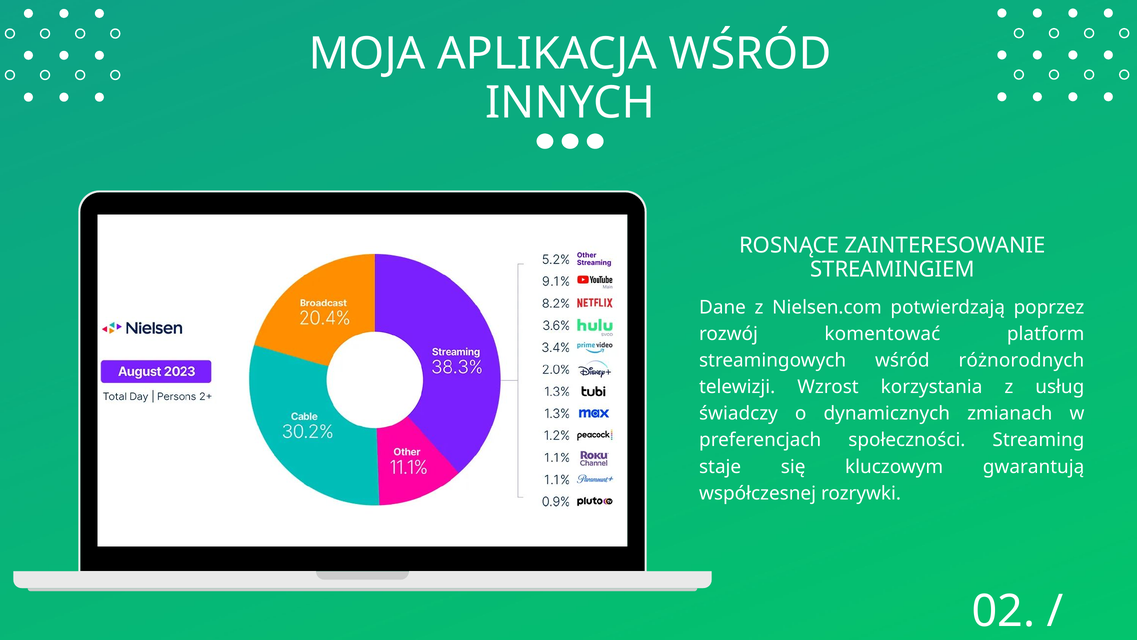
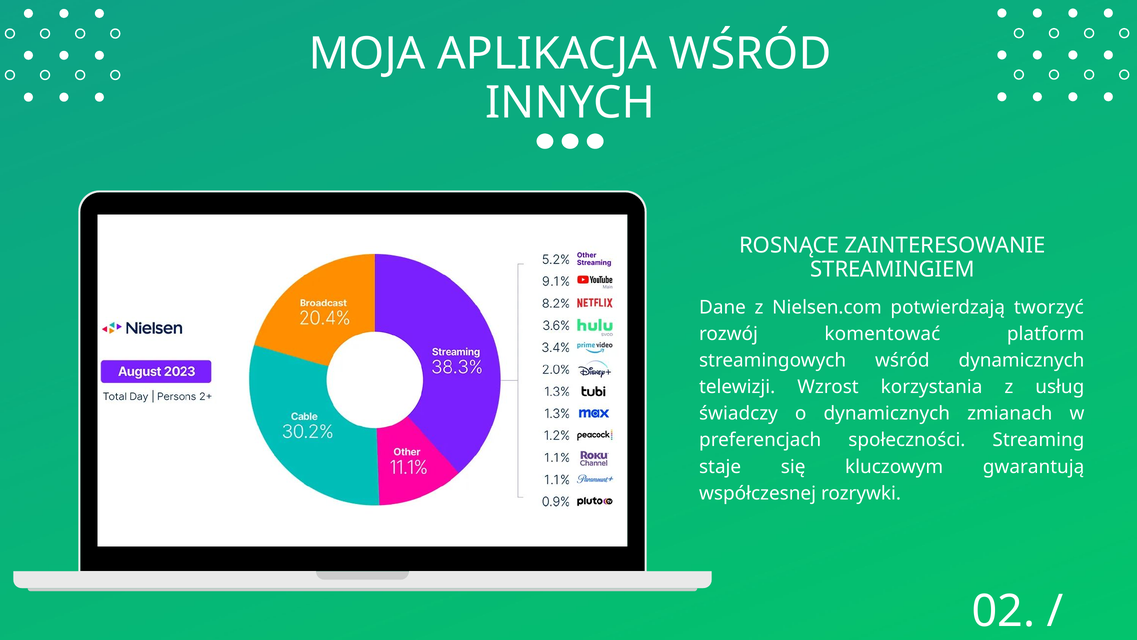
poprzez: poprzez -> tworzyć
wśród różnorodnych: różnorodnych -> dynamicznych
